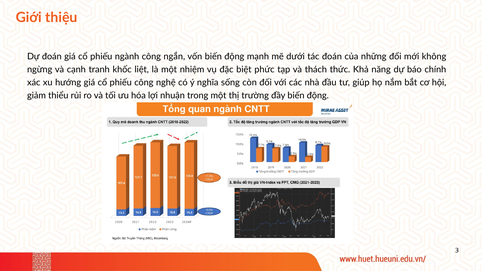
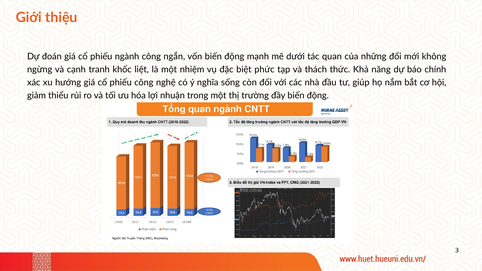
tác đoán: đoán -> quan
